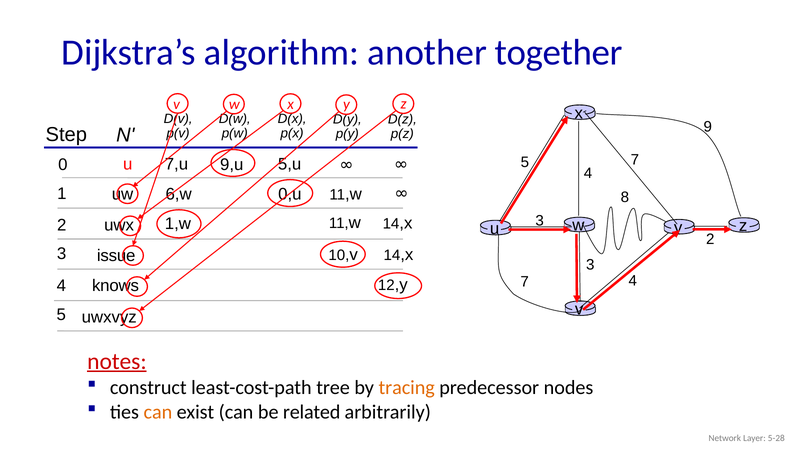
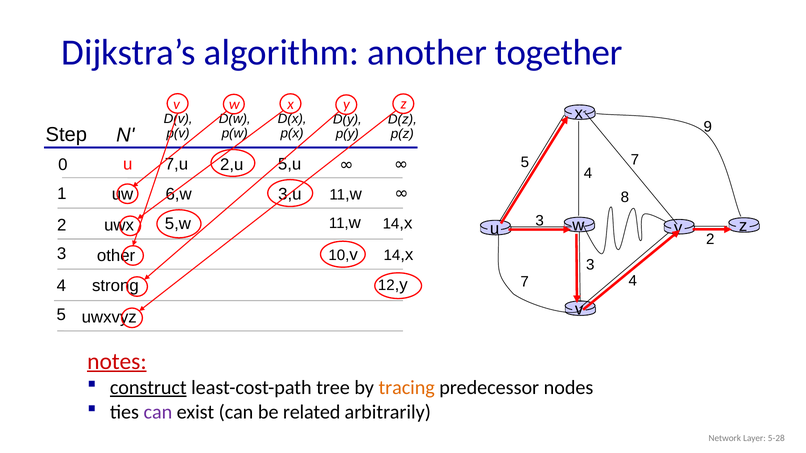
9,u: 9,u -> 2,u
0,u: 0,u -> 3,u
1,w: 1,w -> 5,w
issue: issue -> other
knows: knows -> strong
construct underline: none -> present
can at (158, 413) colour: orange -> purple
